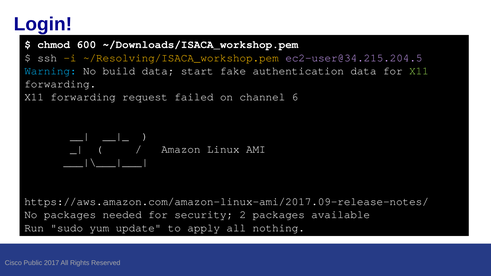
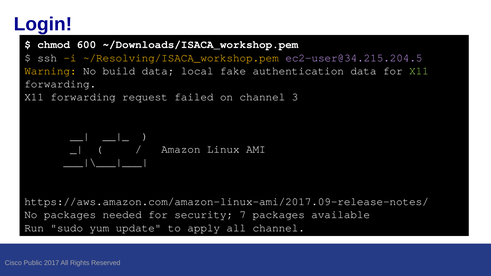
Warning colour: light blue -> yellow
start: start -> local
6: 6 -> 3
2: 2 -> 7
all nothing: nothing -> channel
